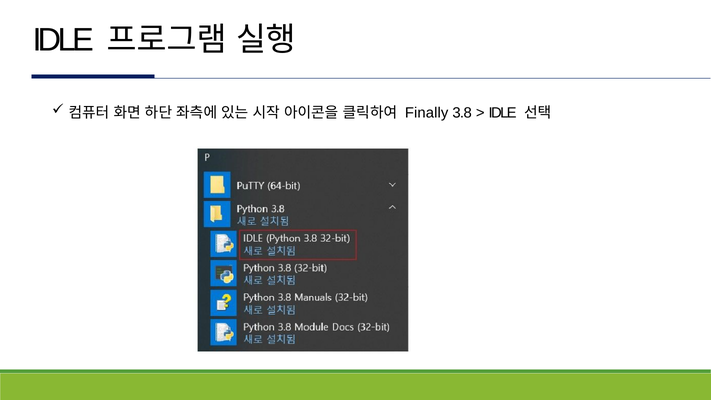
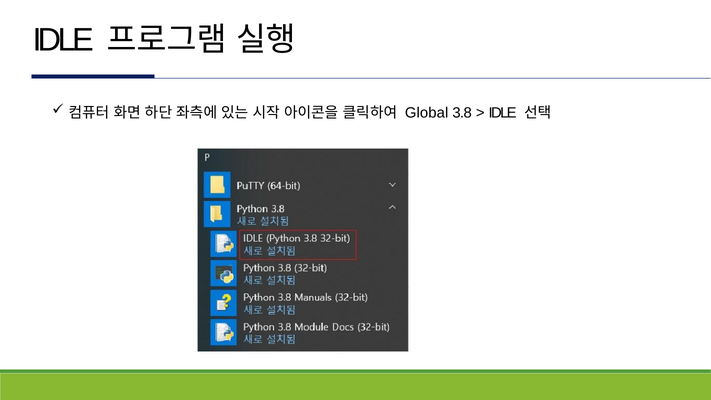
Finally: Finally -> Global
